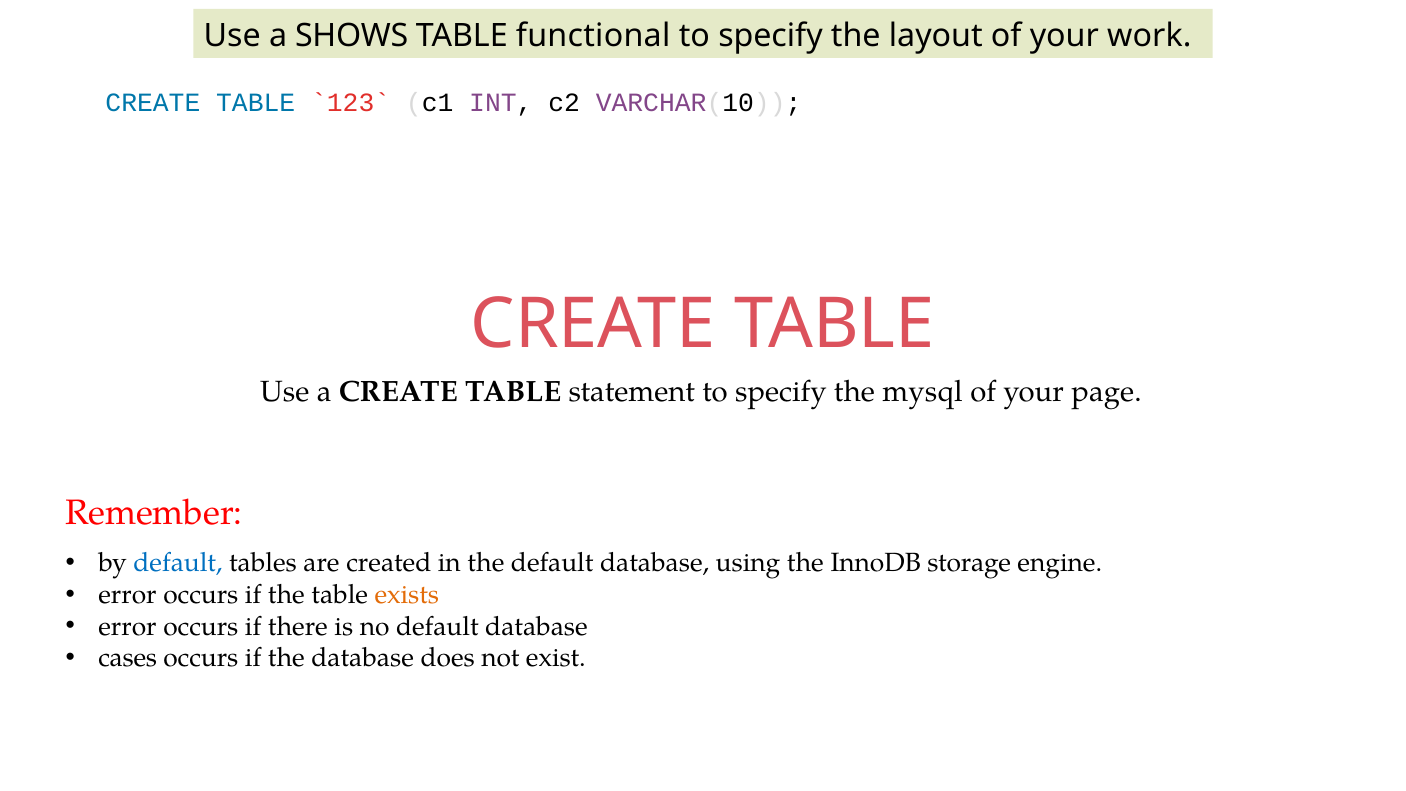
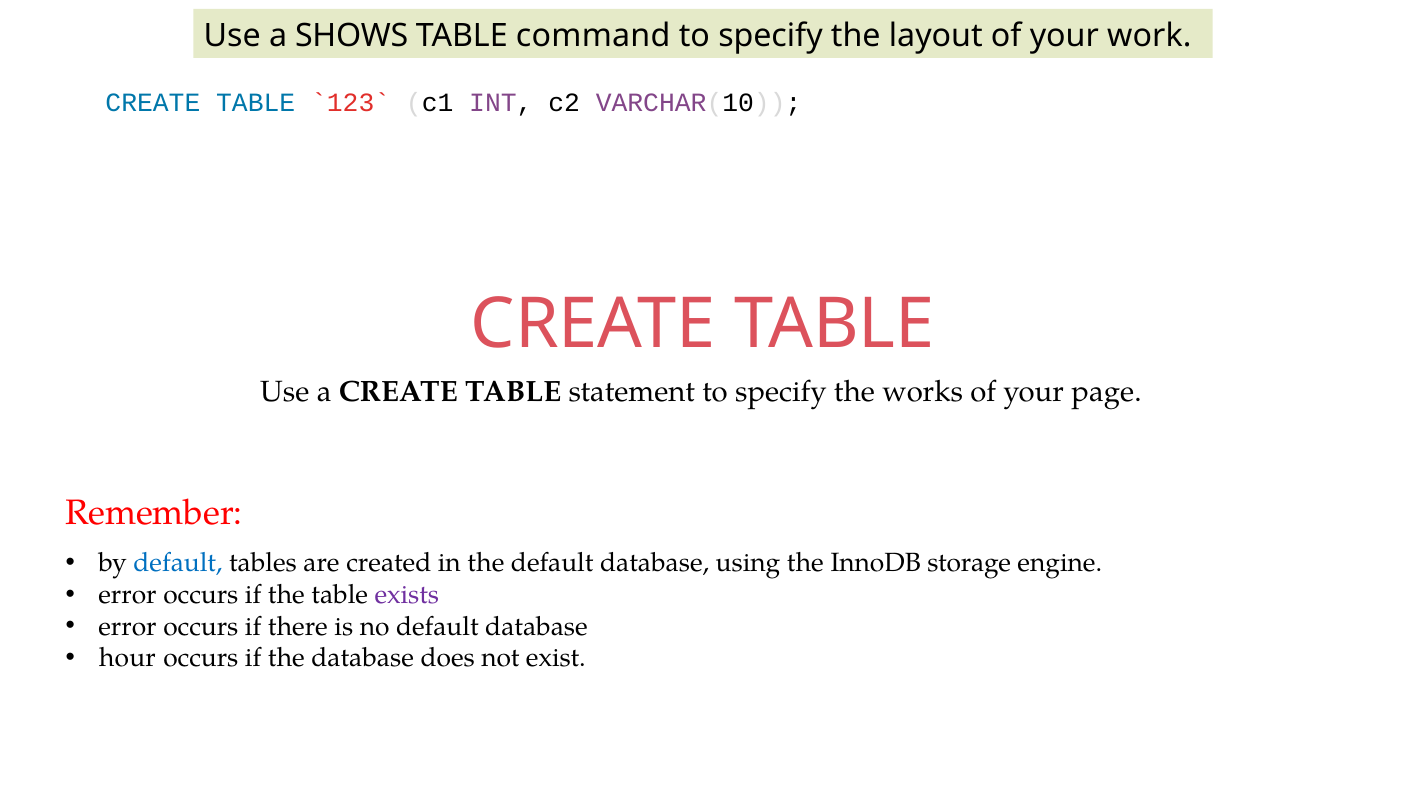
functional: functional -> command
mysql: mysql -> works
exists colour: orange -> purple
cases: cases -> hour
